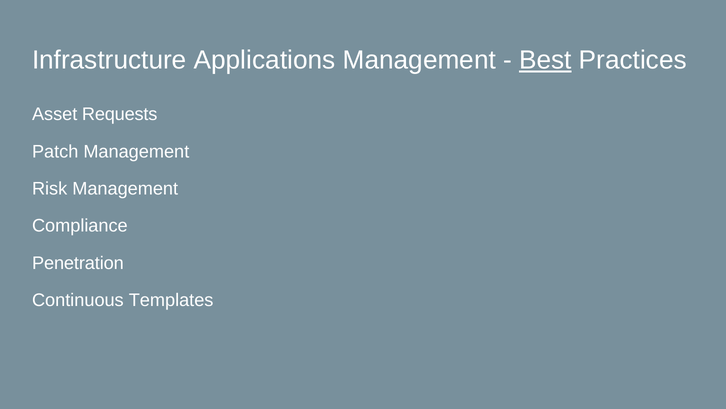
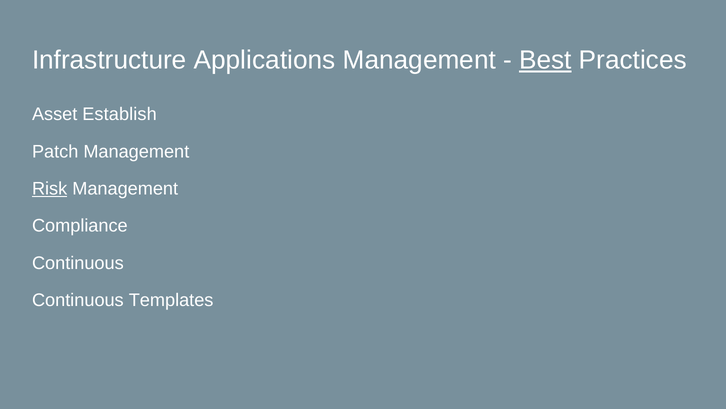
Requests: Requests -> Establish
Risk underline: none -> present
Penetration at (78, 263): Penetration -> Continuous
